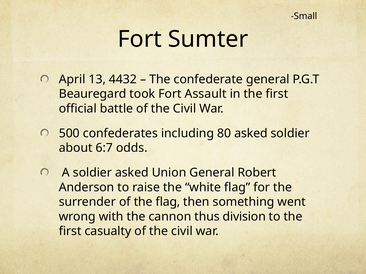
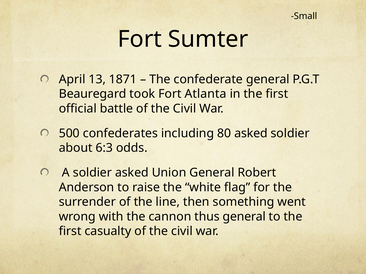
4432: 4432 -> 1871
Assault: Assault -> Atlanta
6:7: 6:7 -> 6:3
the flag: flag -> line
thus division: division -> general
